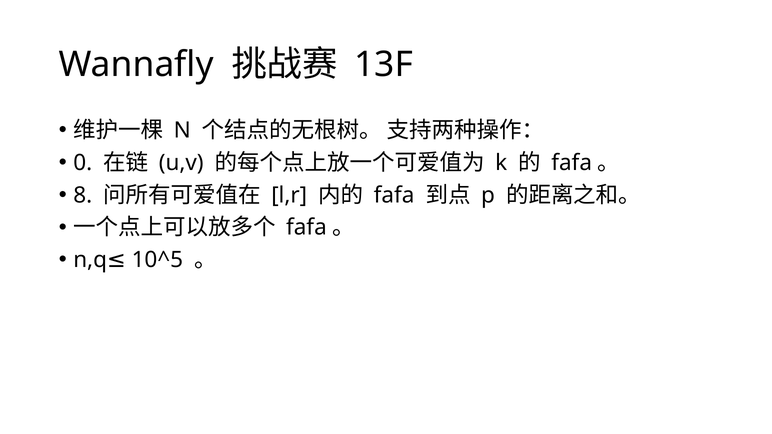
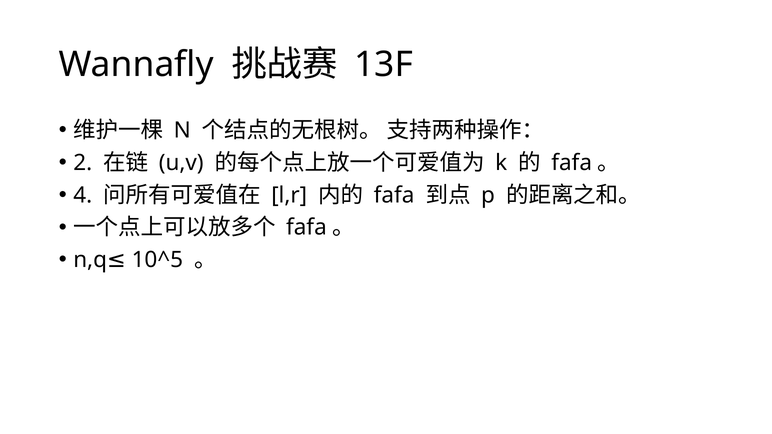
0: 0 -> 2
8: 8 -> 4
